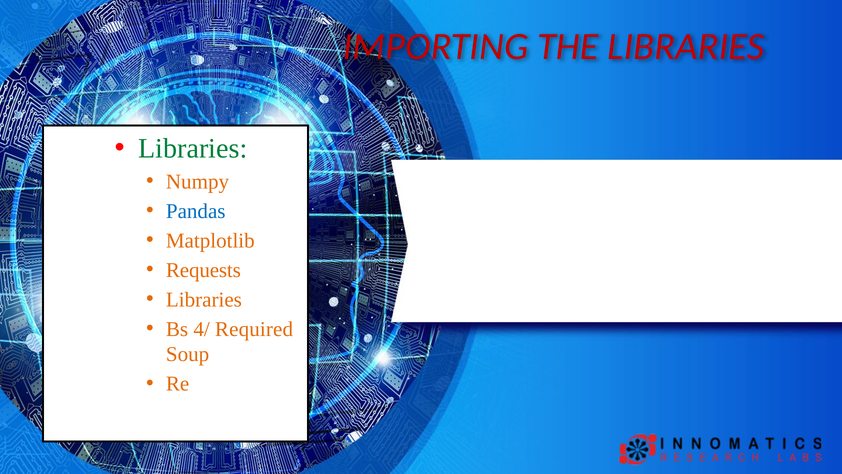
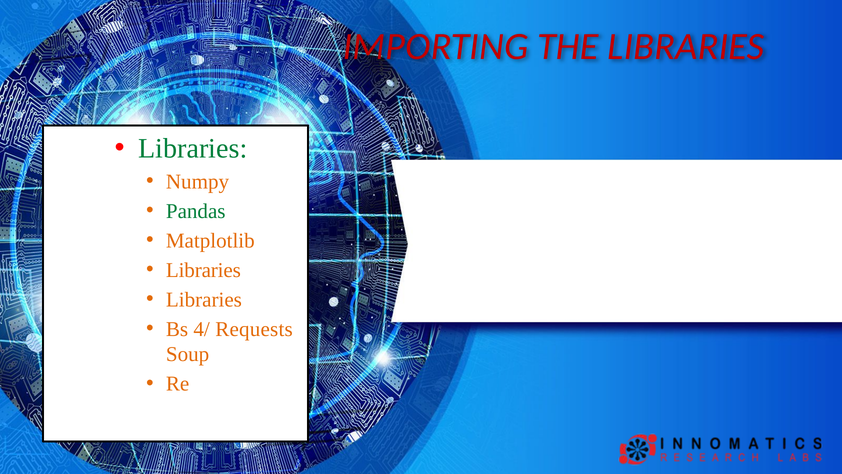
Pandas colour: blue -> green
Requests at (203, 270): Requests -> Libraries
Required: Required -> Requests
